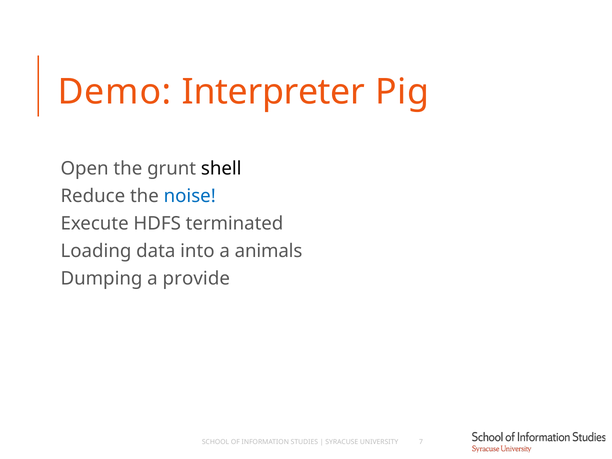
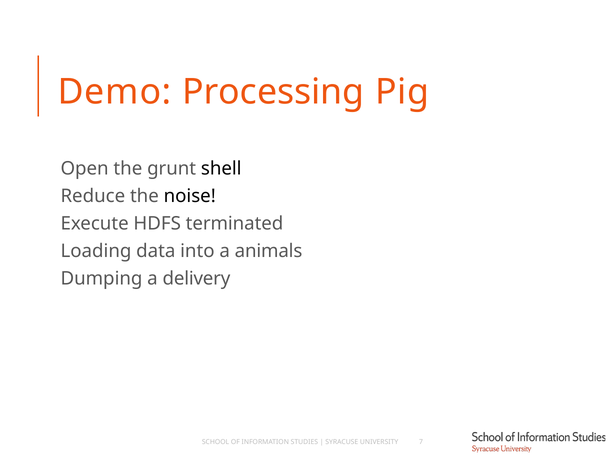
Interpreter: Interpreter -> Processing
noise colour: blue -> black
provide: provide -> delivery
